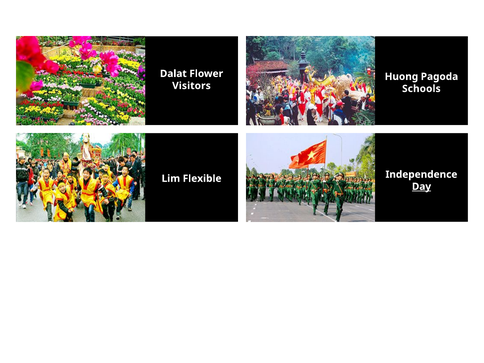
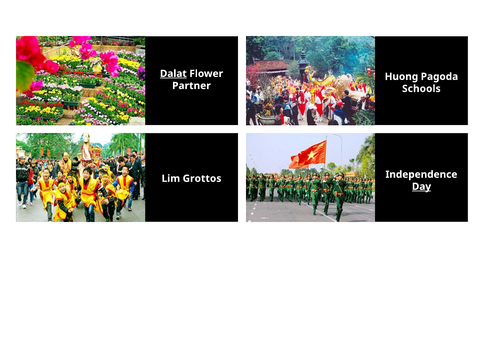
Dalat underline: none -> present
Visitors: Visitors -> Partner
Flexible: Flexible -> Grottos
